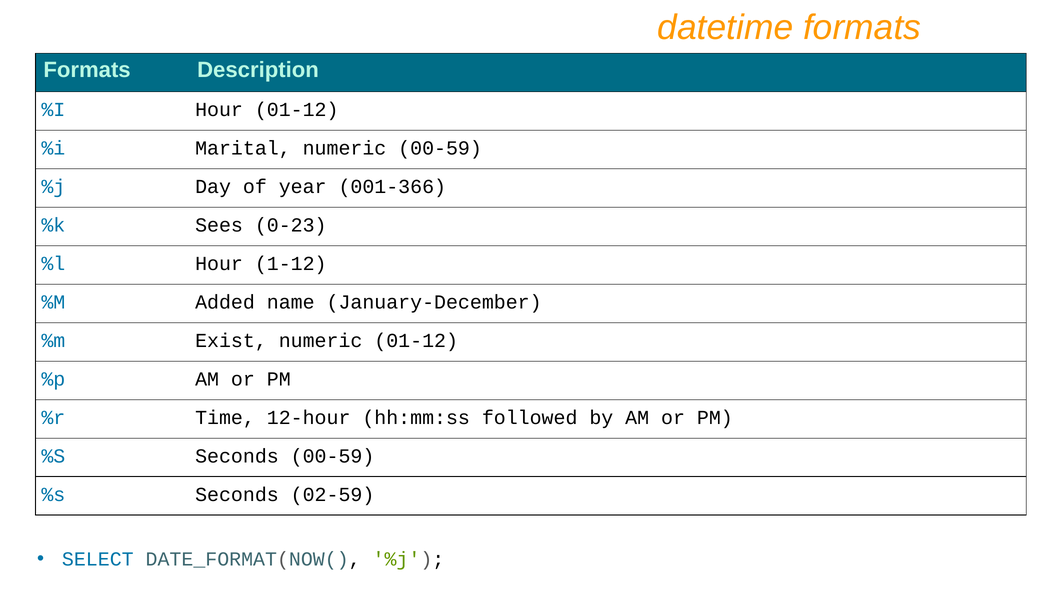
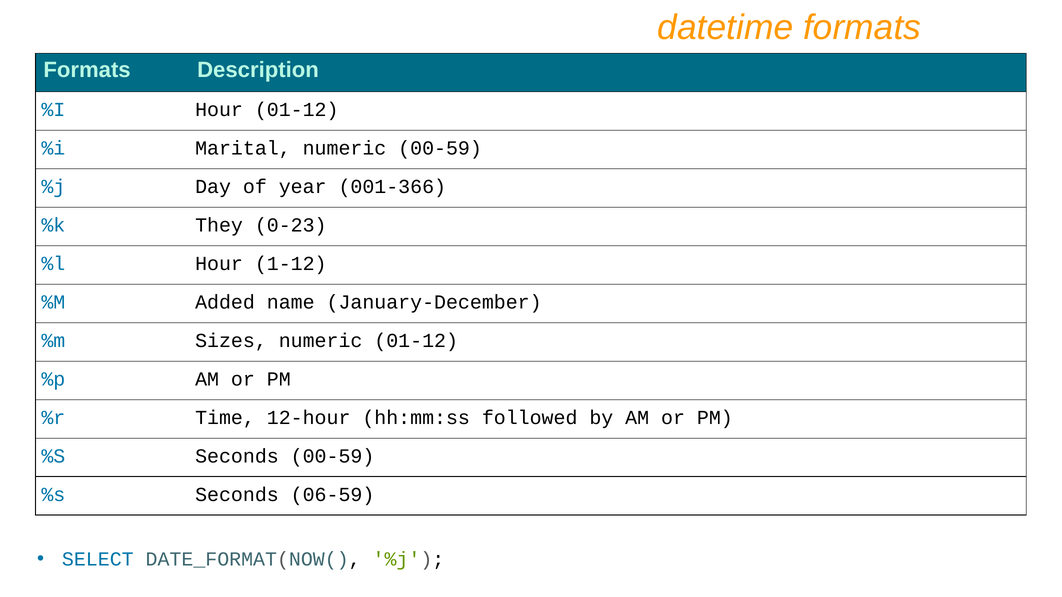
Sees: Sees -> They
Exist: Exist -> Sizes
02-59: 02-59 -> 06-59
